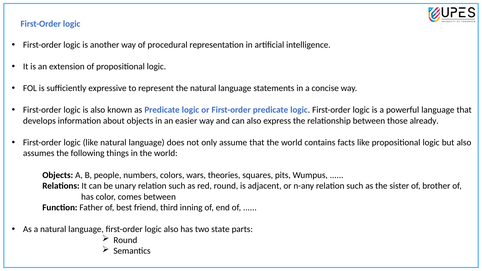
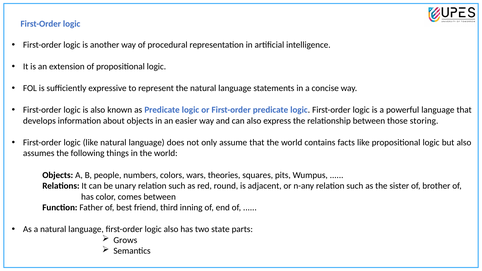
already: already -> storing
Round at (125, 240): Round -> Grows
